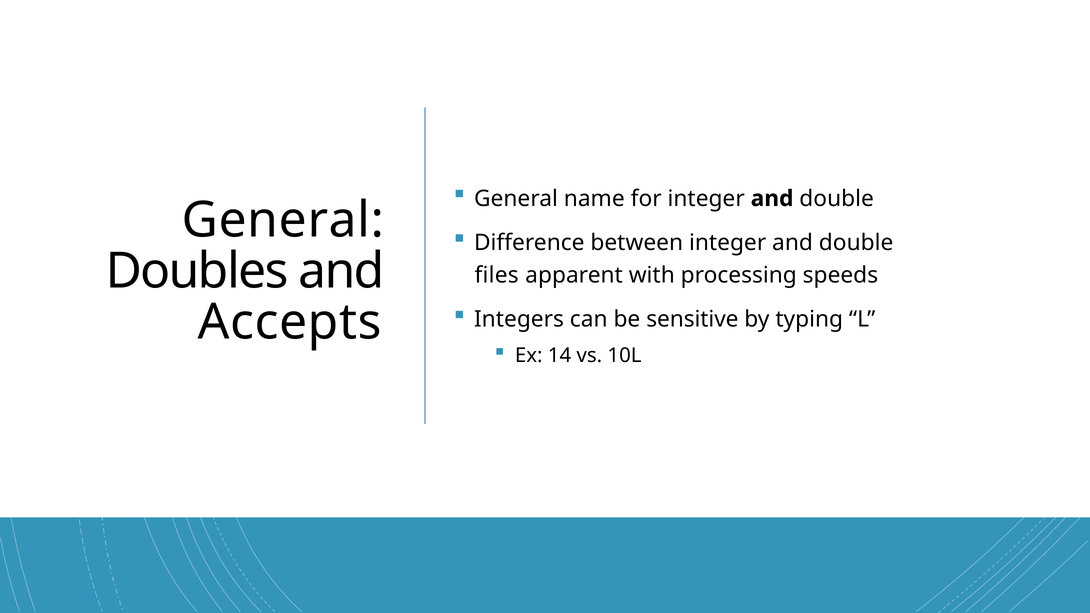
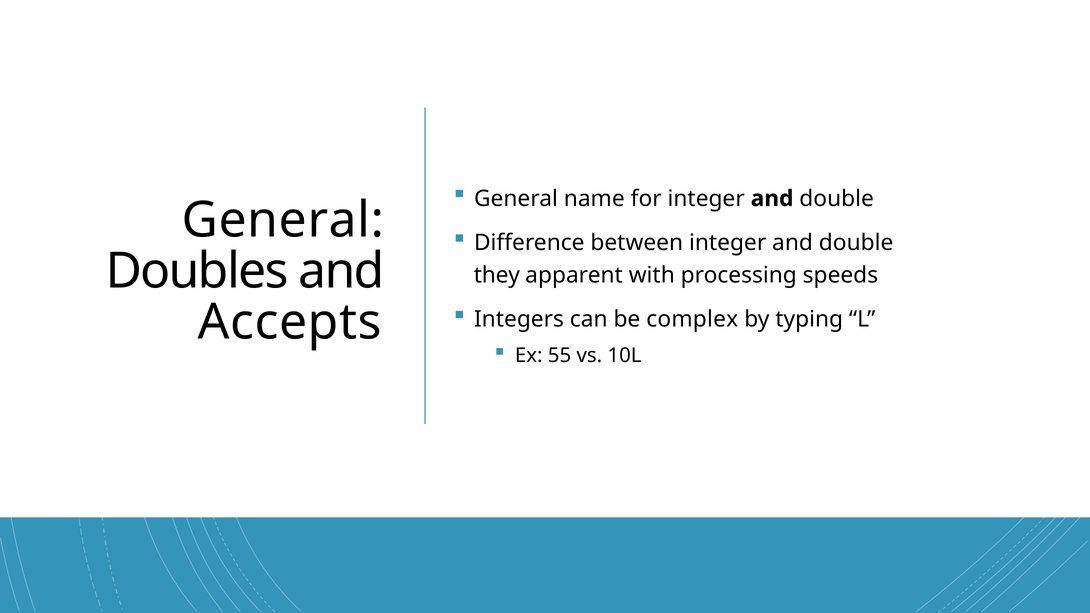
files: files -> they
sensitive: sensitive -> complex
14: 14 -> 55
